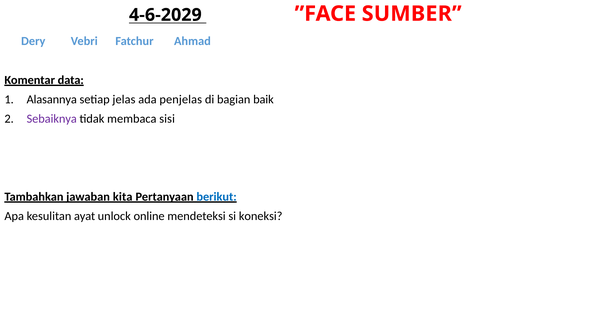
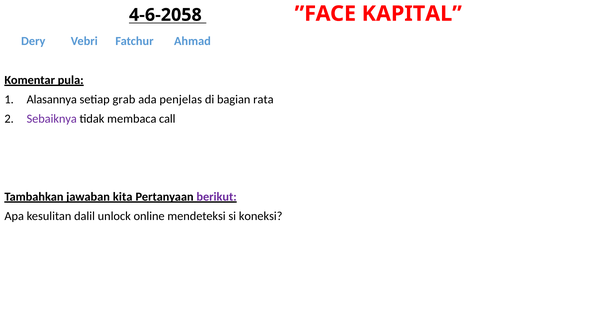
4-6-2029: 4-6-2029 -> 4-6-2058
SUMBER: SUMBER -> KAPITAL
data: data -> pula
jelas: jelas -> grab
baik: baik -> rata
sisi: sisi -> call
berikut colour: blue -> purple
ayat: ayat -> dalil
